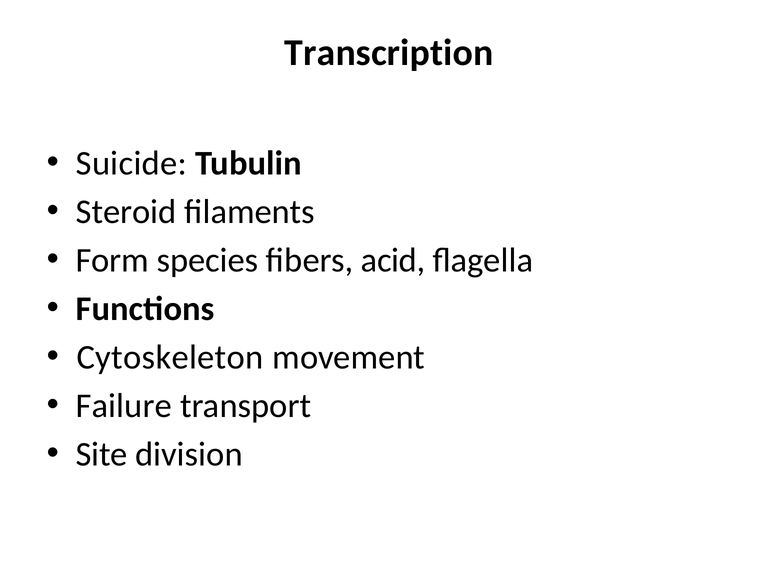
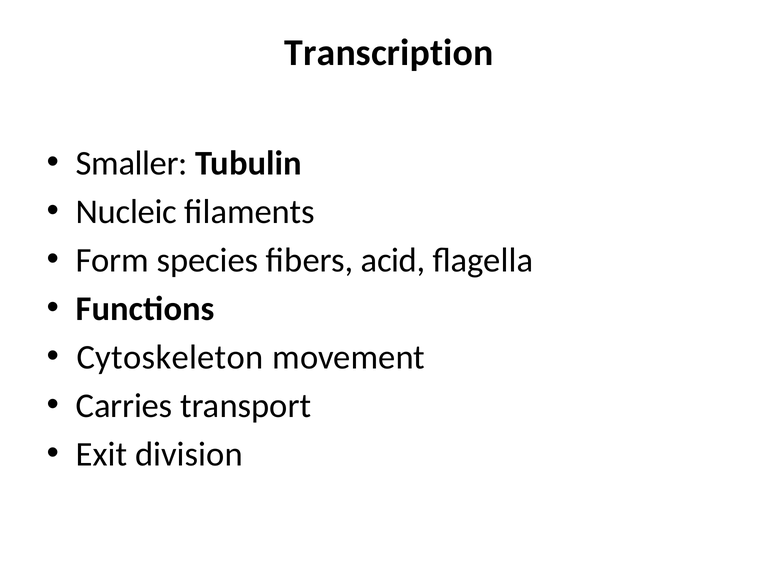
Suicide: Suicide -> Smaller
Steroid: Steroid -> Nucleic
Failure: Failure -> Carries
Site: Site -> Exit
